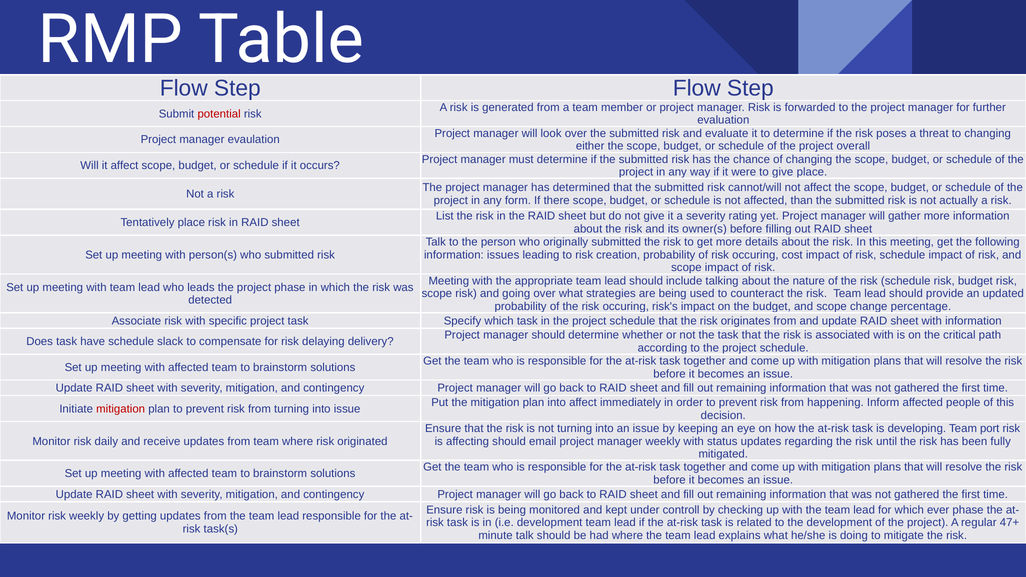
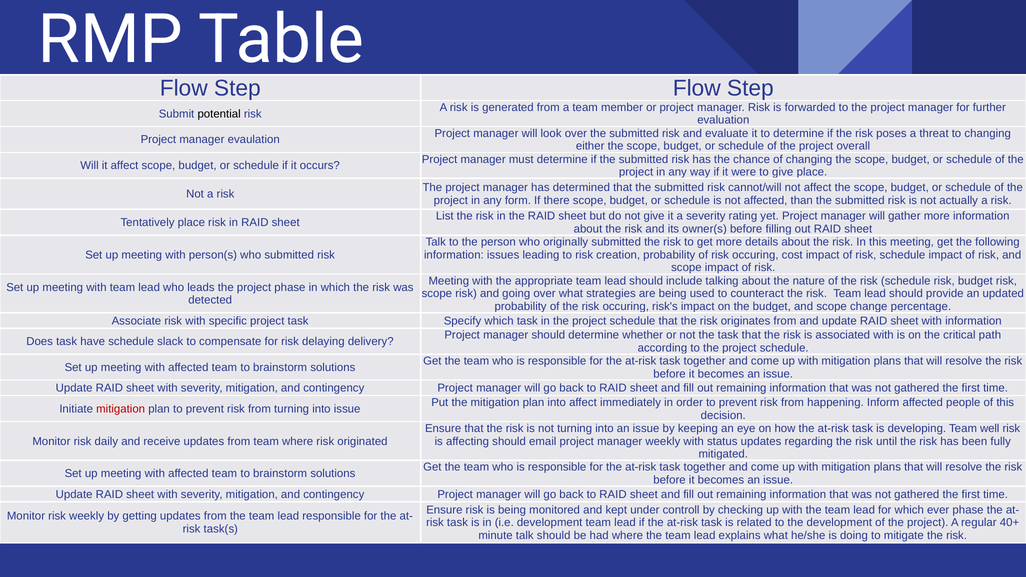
potential colour: red -> black
port: port -> well
47+: 47+ -> 40+
